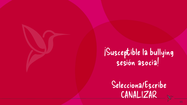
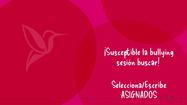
asocia: asocia -> buscar
CANALIZAR: CANALIZAR -> ASIGNADOS
